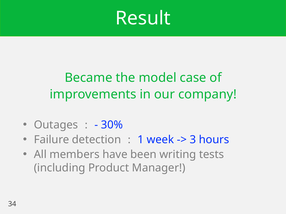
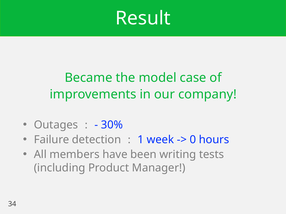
3: 3 -> 0
